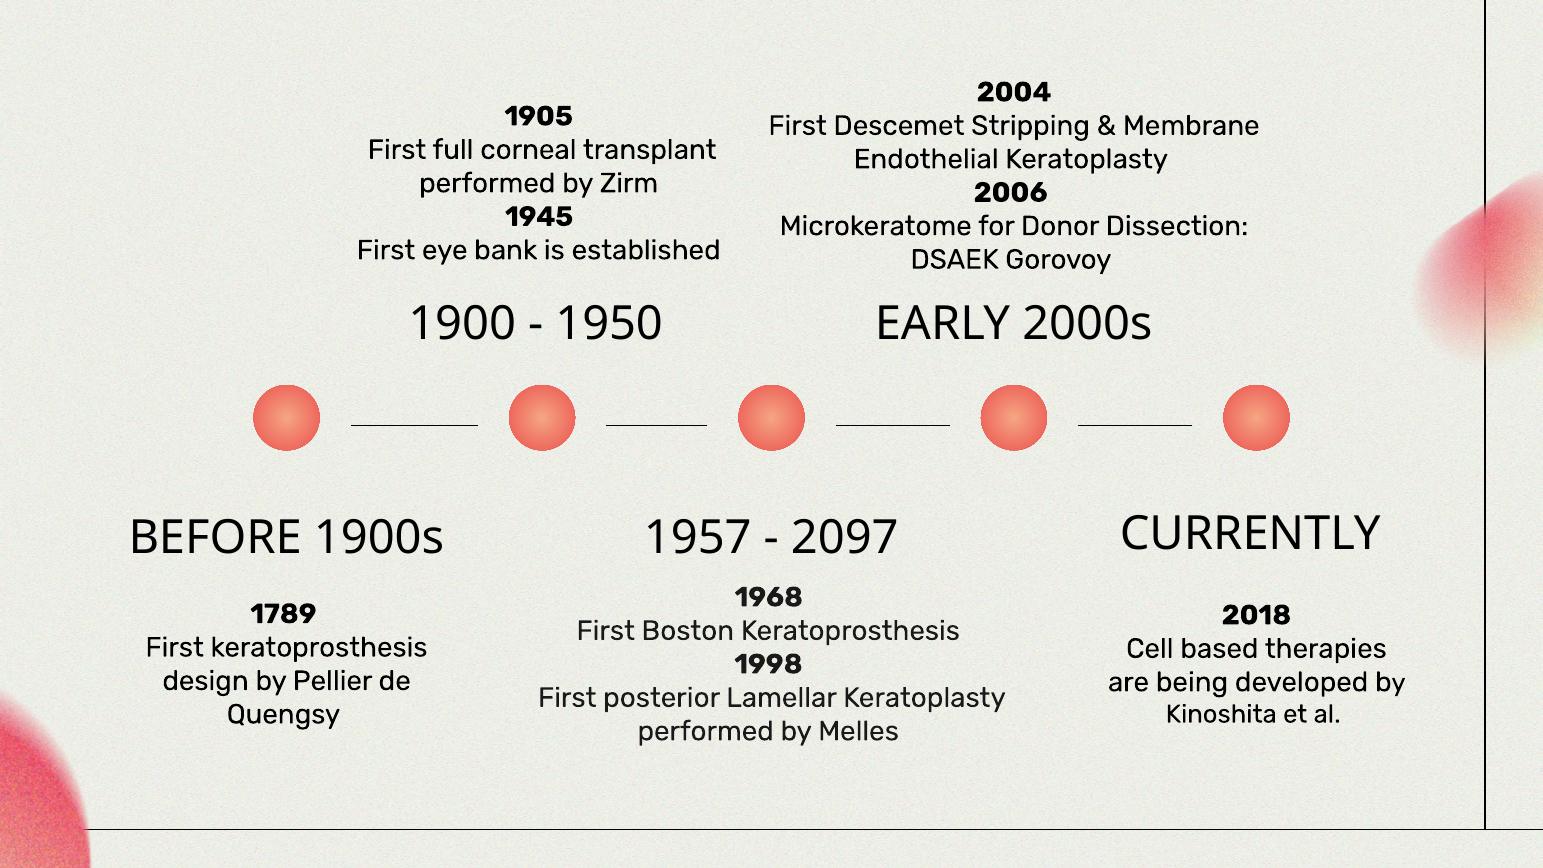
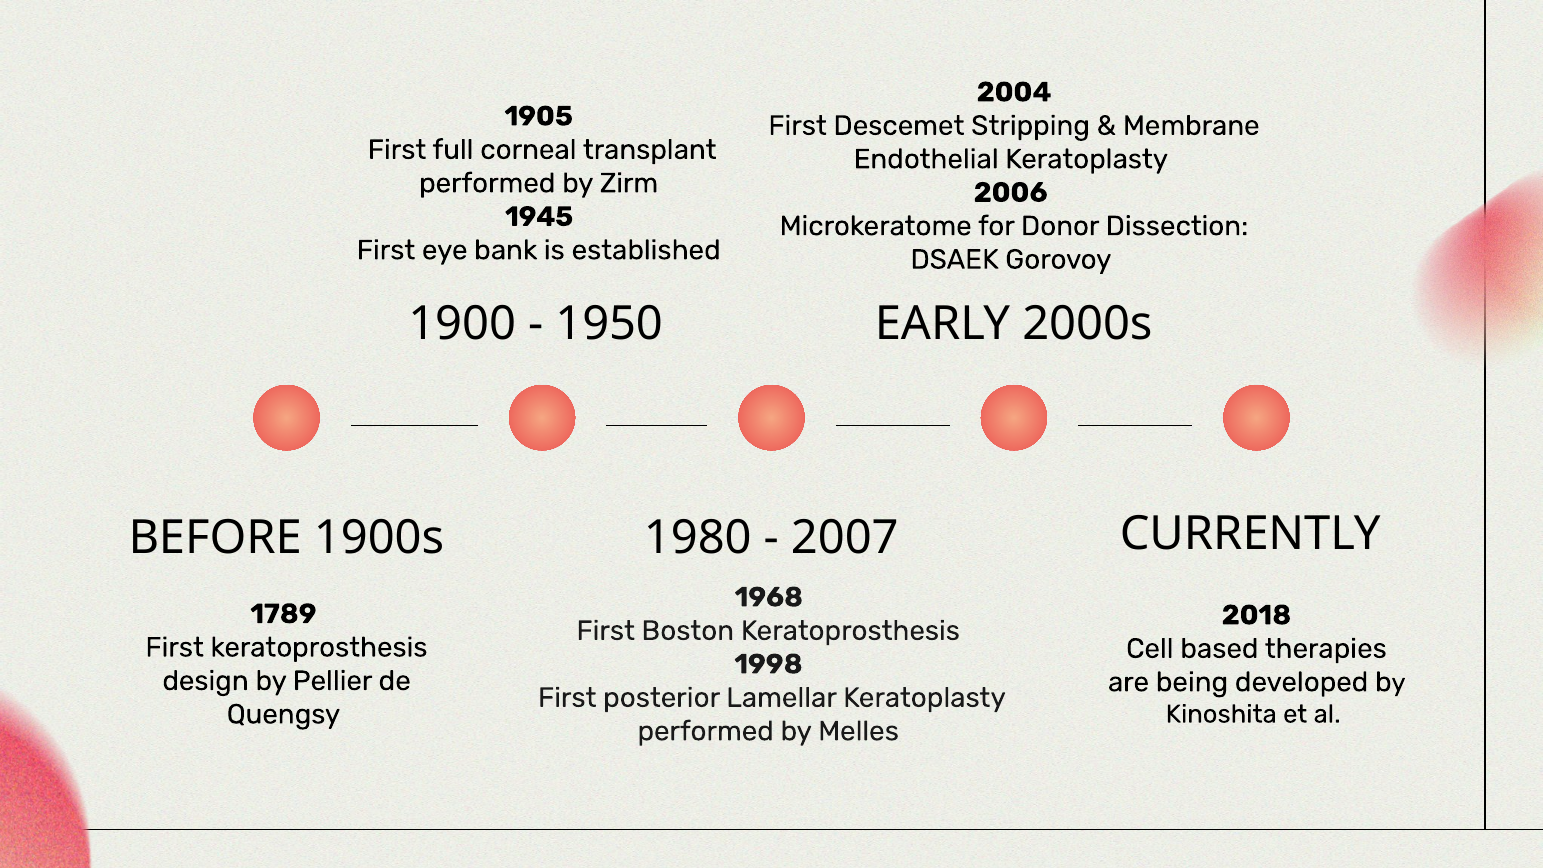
1957: 1957 -> 1980
2097: 2097 -> 2007
